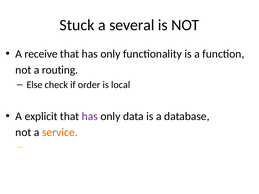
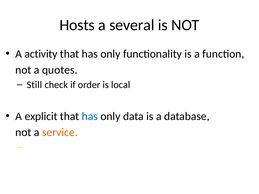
Stuck: Stuck -> Hosts
receive: receive -> activity
routing: routing -> quotes
Else: Else -> Still
has at (90, 116) colour: purple -> blue
